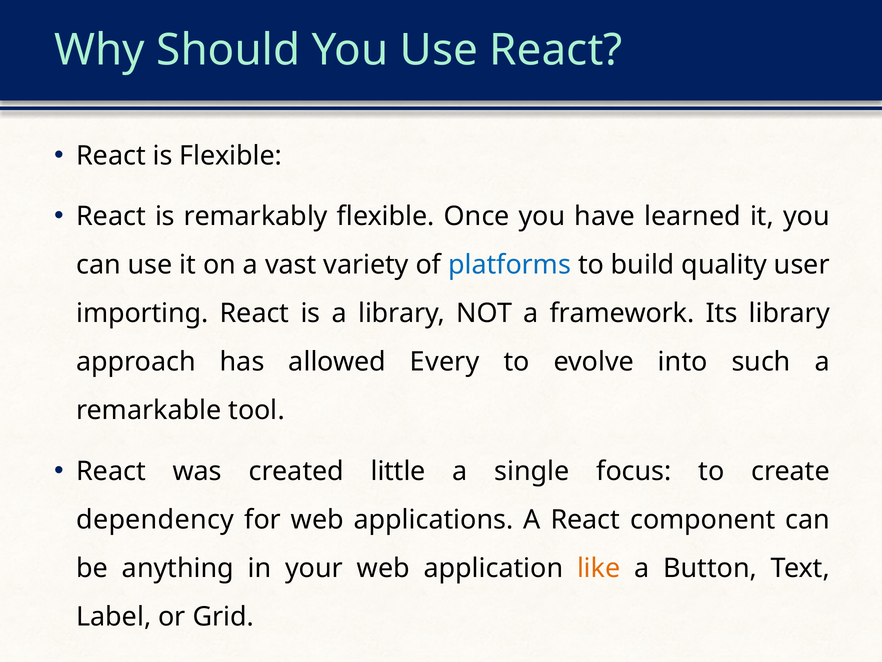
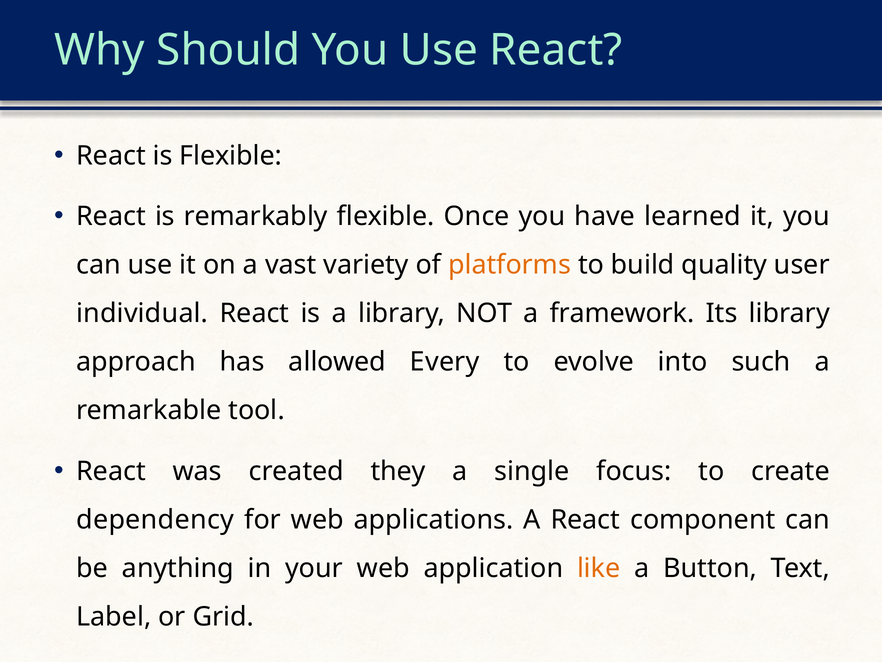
platforms colour: blue -> orange
importing: importing -> individual
little: little -> they
